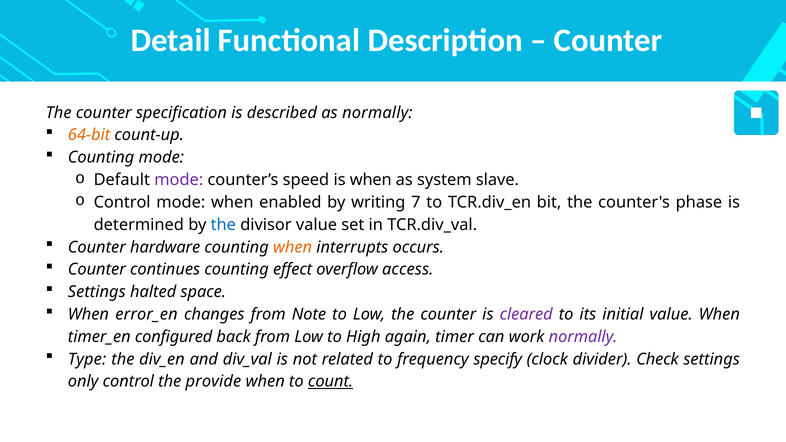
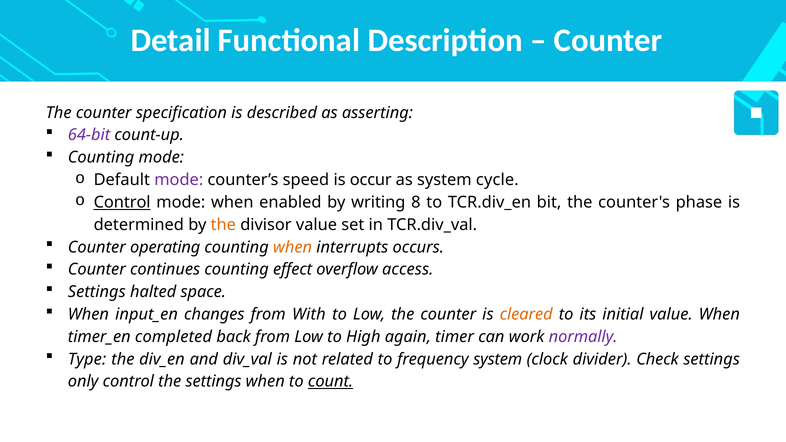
as normally: normally -> asserting
64-bit colour: orange -> purple
is when: when -> occur
slave: slave -> cycle
Control at (122, 202) underline: none -> present
7: 7 -> 8
the at (223, 225) colour: blue -> orange
hardware: hardware -> operating
error_en: error_en -> input_en
Note: Note -> With
cleared colour: purple -> orange
configured: configured -> completed
frequency specify: specify -> system
the provide: provide -> settings
